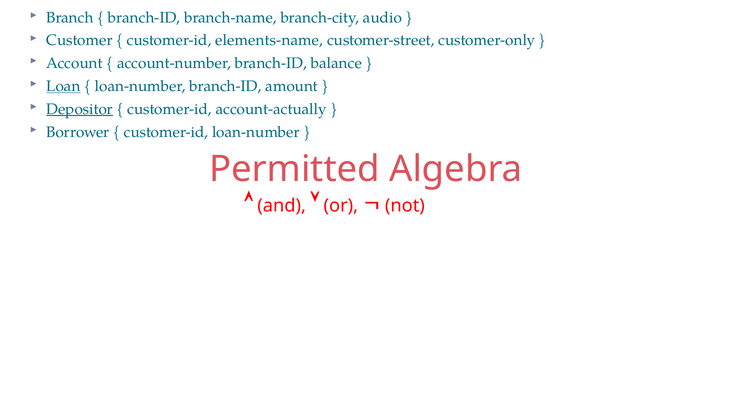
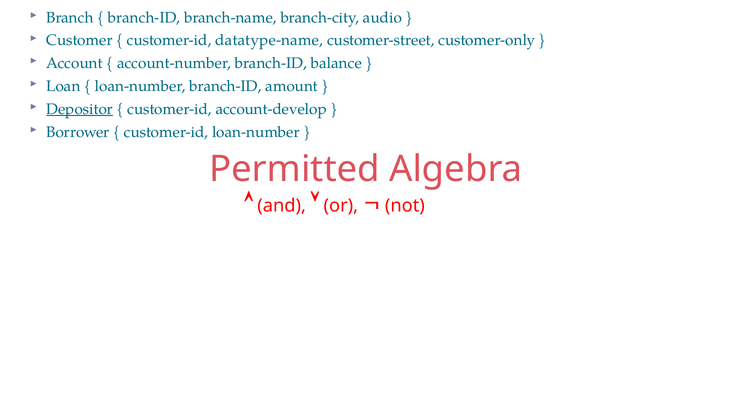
elements-name: elements-name -> datatype-name
Loan underline: present -> none
account-actually: account-actually -> account-develop
